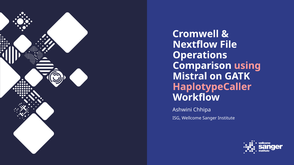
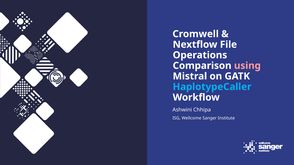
HaplotypeCaller colour: pink -> light blue
